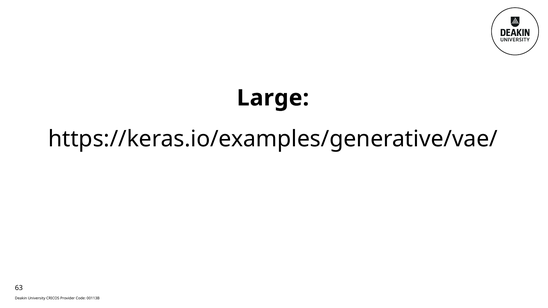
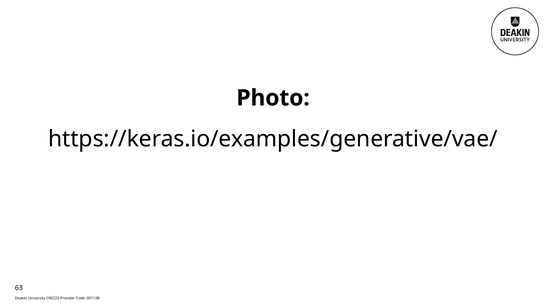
Large: Large -> Photo
